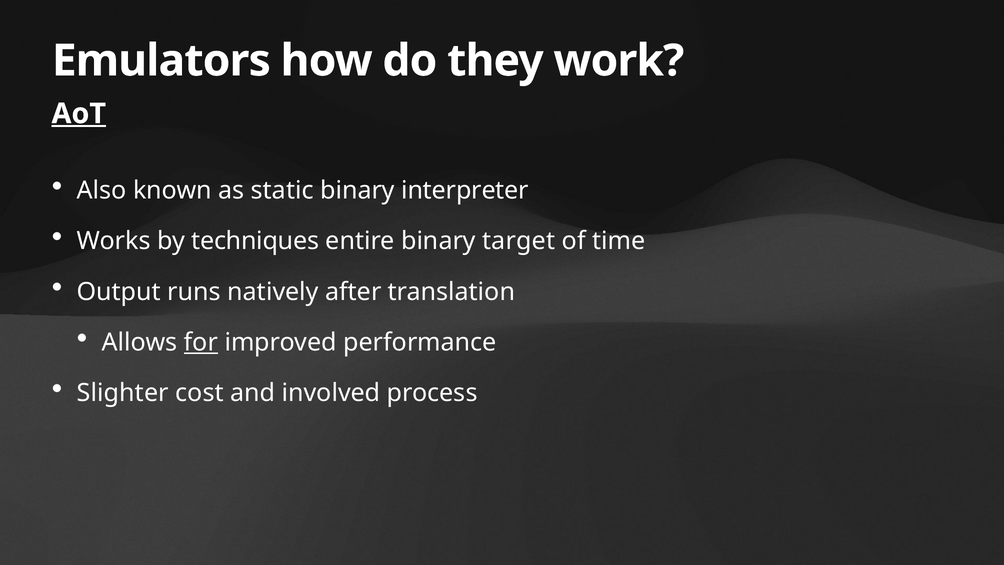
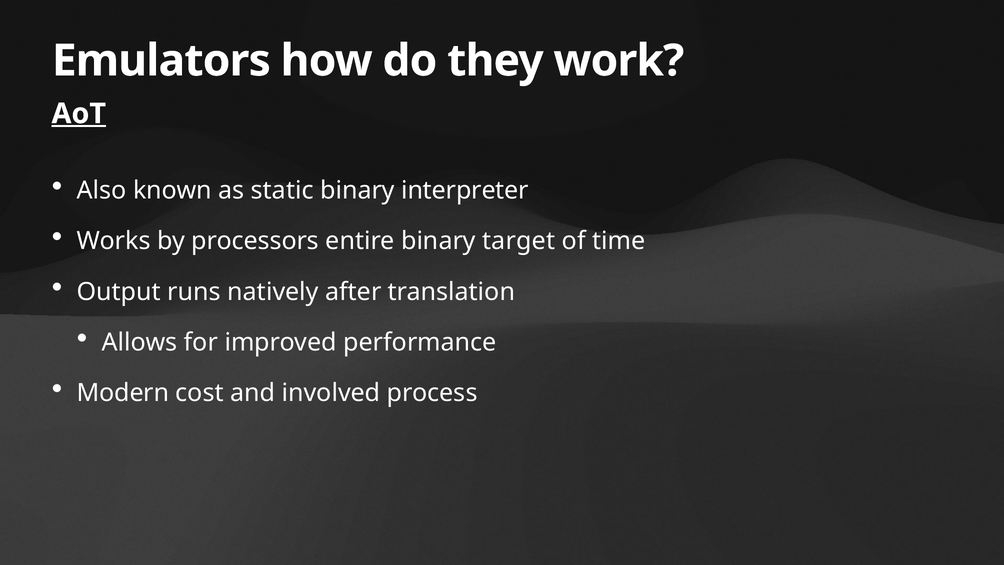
techniques: techniques -> processors
for underline: present -> none
Slighter: Slighter -> Modern
